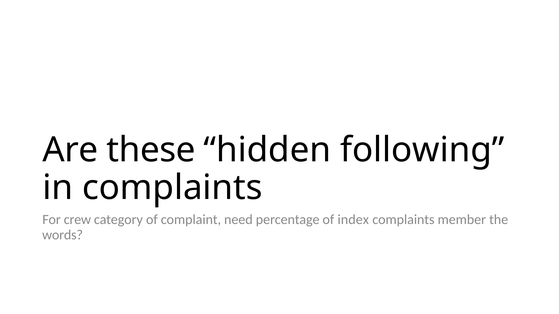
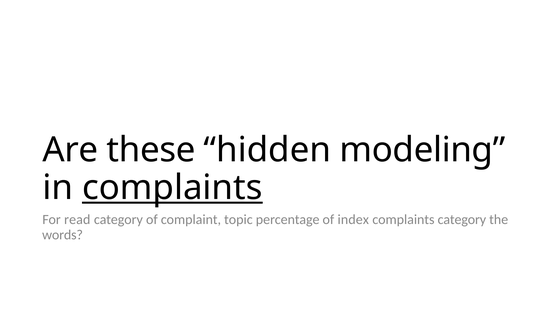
following: following -> modeling
complaints at (172, 188) underline: none -> present
crew: crew -> read
need: need -> topic
complaints member: member -> category
